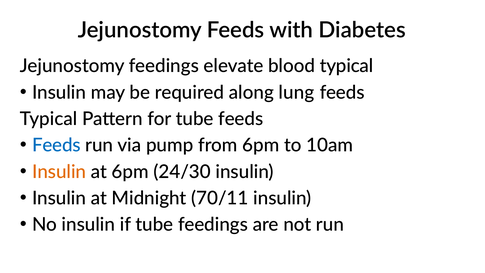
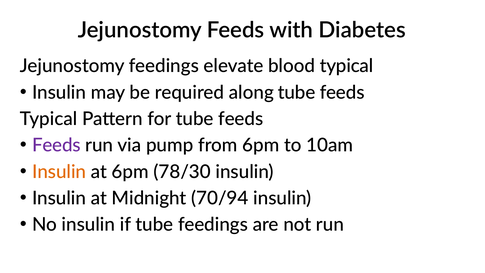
along lung: lung -> tube
Feeds at (56, 145) colour: blue -> purple
24/30: 24/30 -> 78/30
70/11: 70/11 -> 70/94
